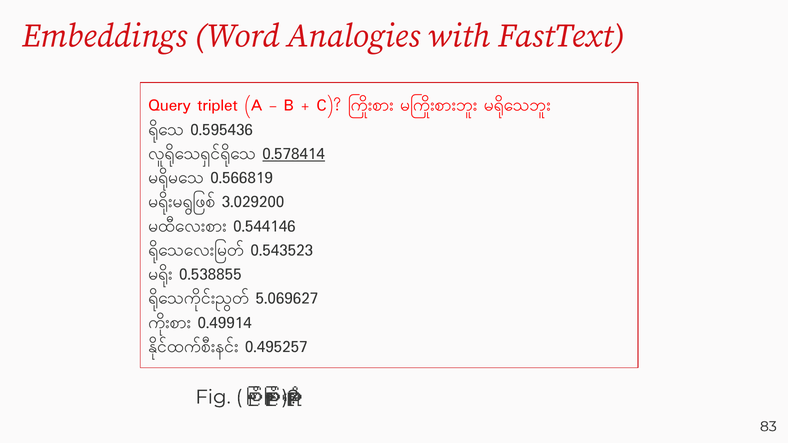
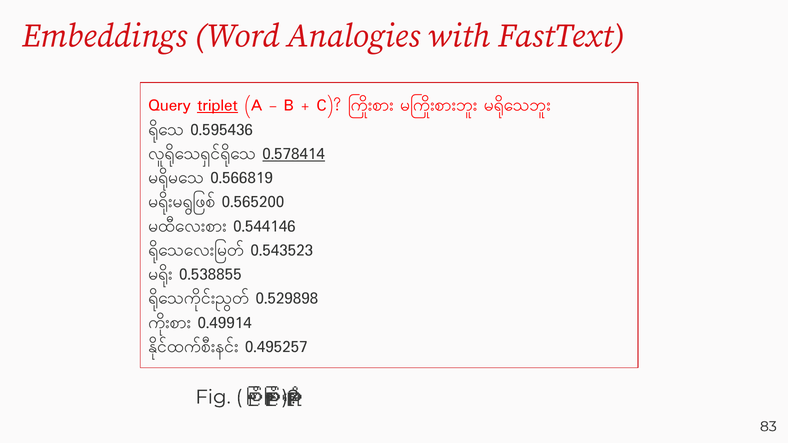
triplet underline: none -> present
3.029200: 3.029200 -> 0.565200
5.069627: 5.069627 -> 0.529898
